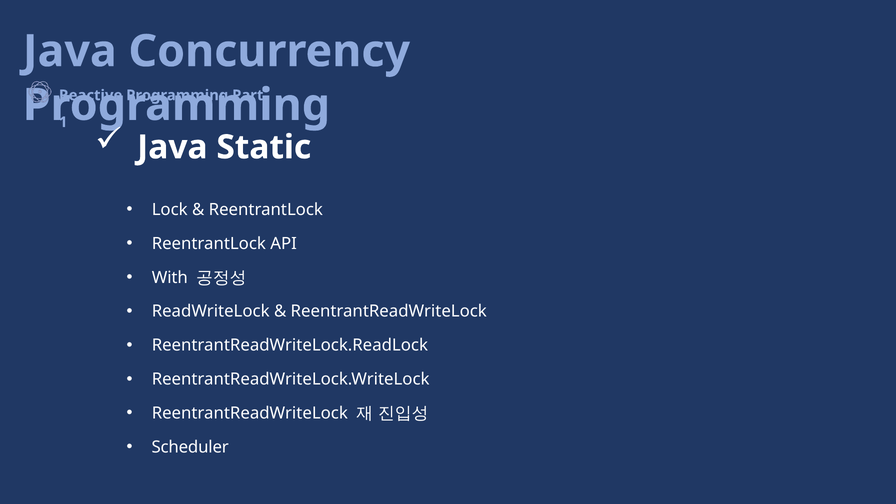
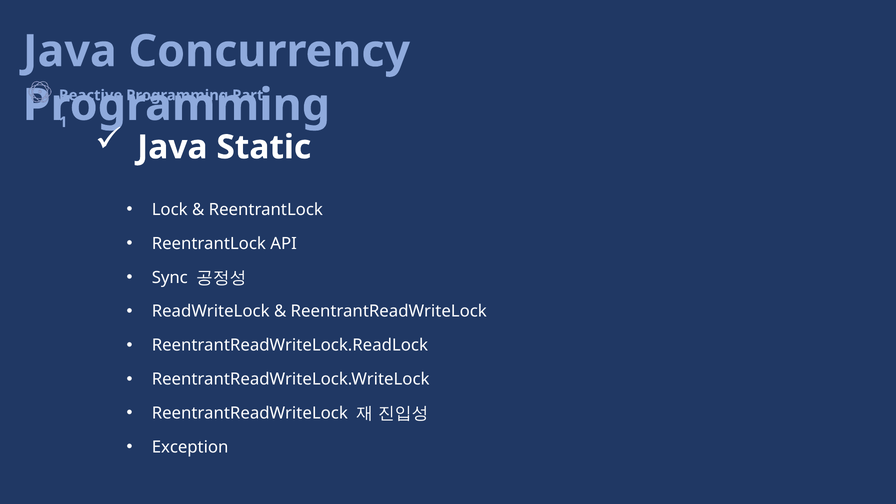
With: With -> Sync
Scheduler: Scheduler -> Exception
